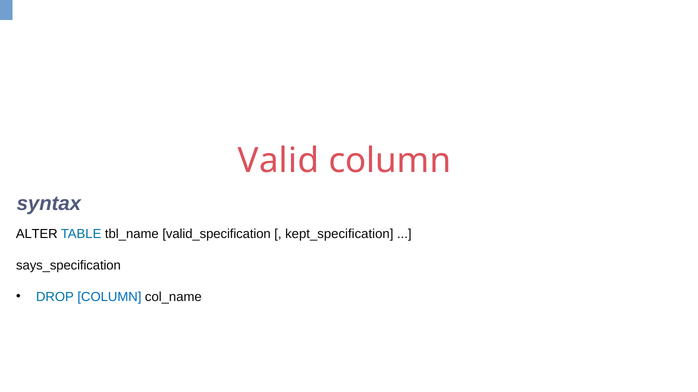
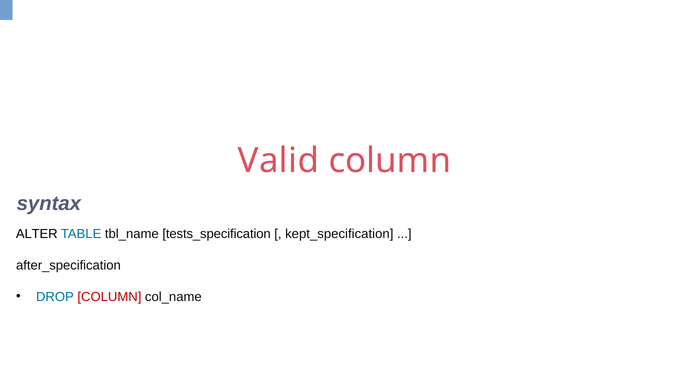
valid_specification: valid_specification -> tests_specification
says_specification: says_specification -> after_specification
COLUMN at (109, 297) colour: blue -> red
